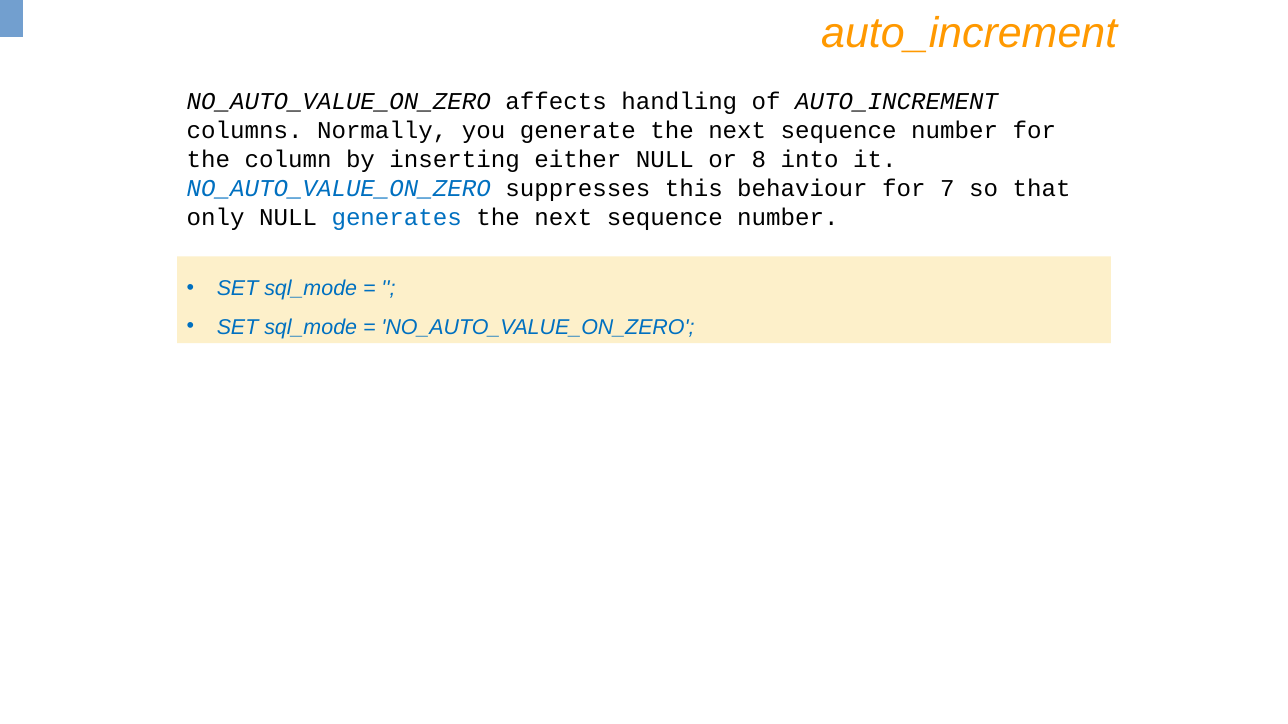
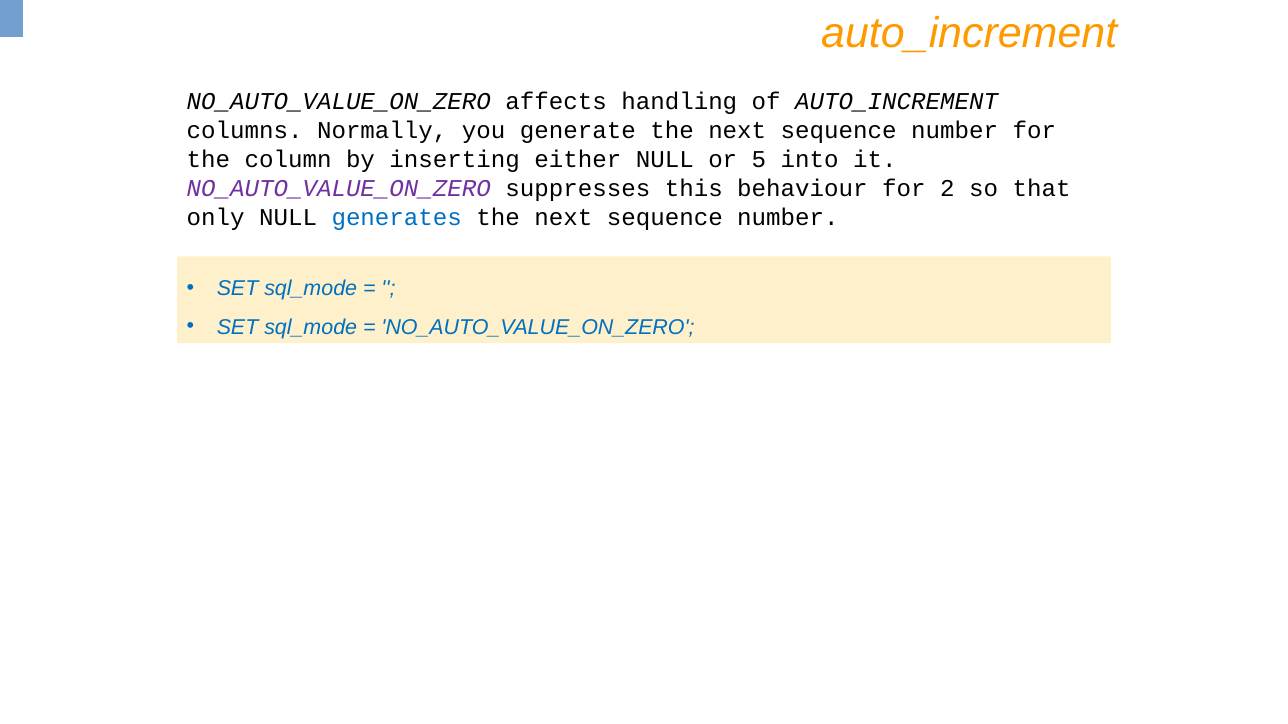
8: 8 -> 5
NO_AUTO_VALUE_ON_ZERO at (339, 188) colour: blue -> purple
7: 7 -> 2
